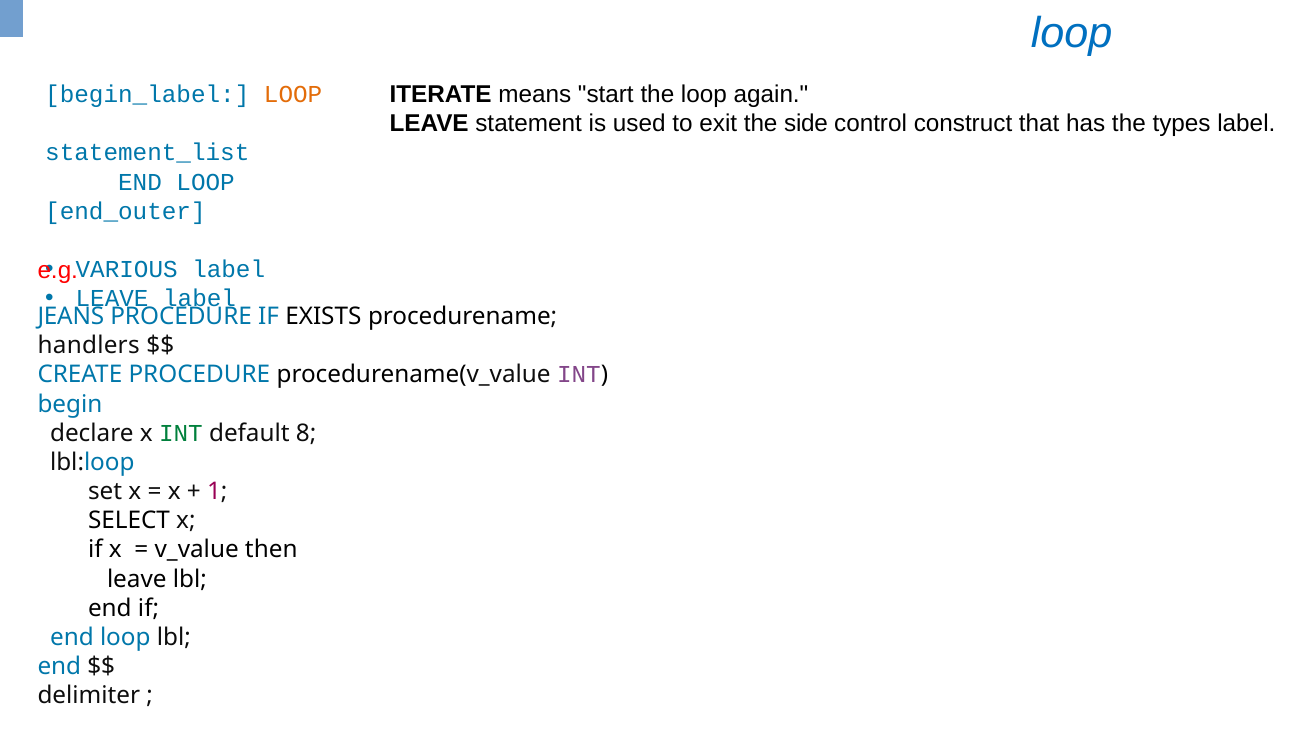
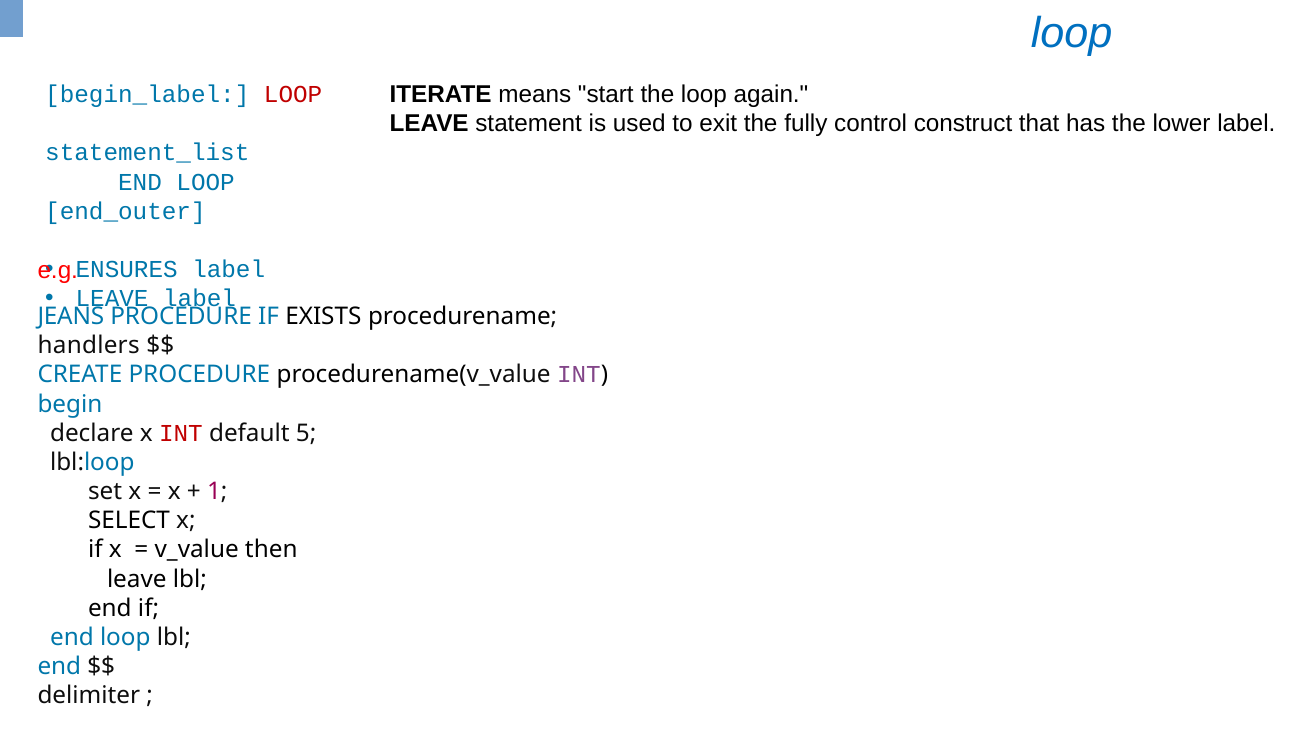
LOOP at (293, 95) colour: orange -> red
side: side -> fully
types: types -> lower
VARIOUS: VARIOUS -> ENSURES
INT at (181, 433) colour: green -> red
8: 8 -> 5
